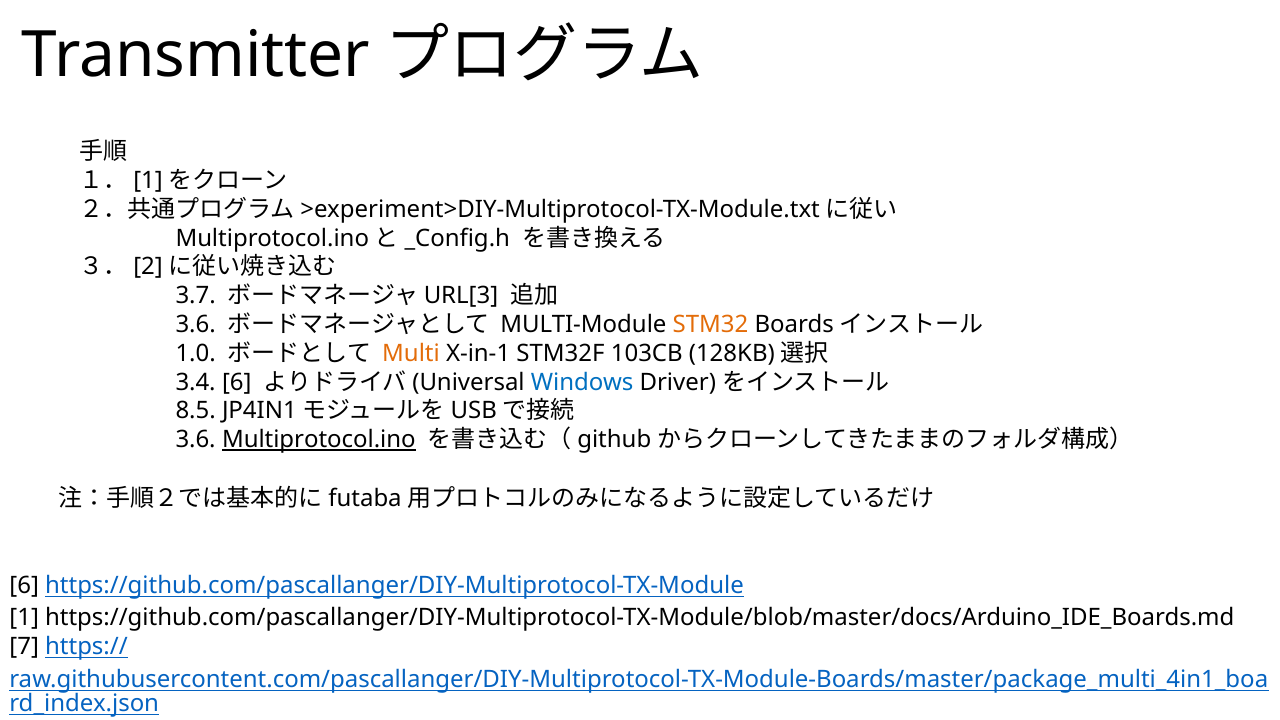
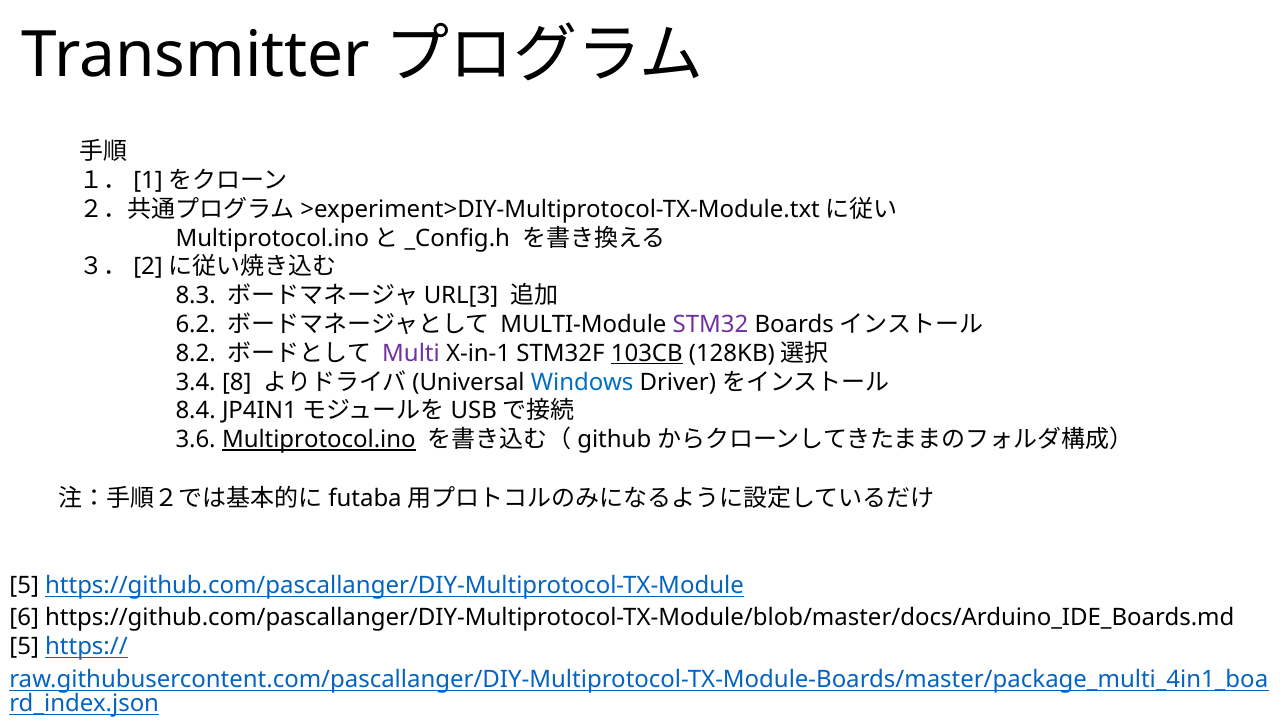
3.7: 3.7 -> 8.3
3.6 at (196, 325): 3.6 -> 6.2
STM32 colour: orange -> purple
1.0: 1.0 -> 8.2
Multi colour: orange -> purple
103CB underline: none -> present
3.4 6: 6 -> 8
8.5: 8.5 -> 8.4
6 at (24, 585): 6 -> 5
1: 1 -> 6
7 at (24, 647): 7 -> 5
